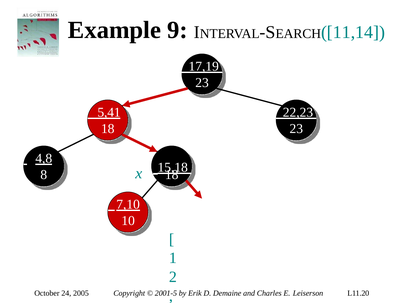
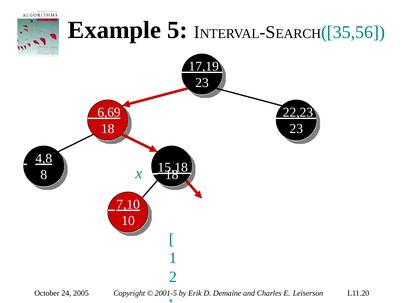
Example 9: 9 -> 5
11,14: 11,14 -> 35,56
5,41: 5,41 -> 6,69
